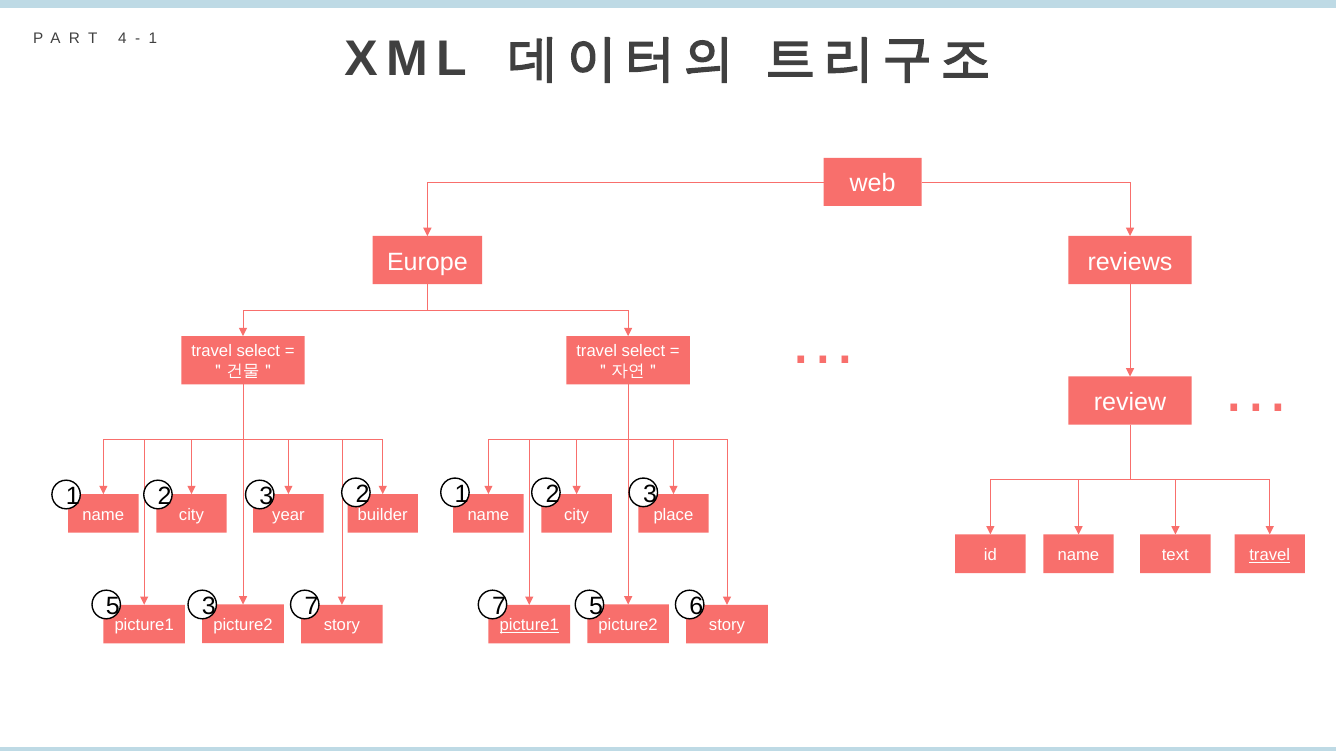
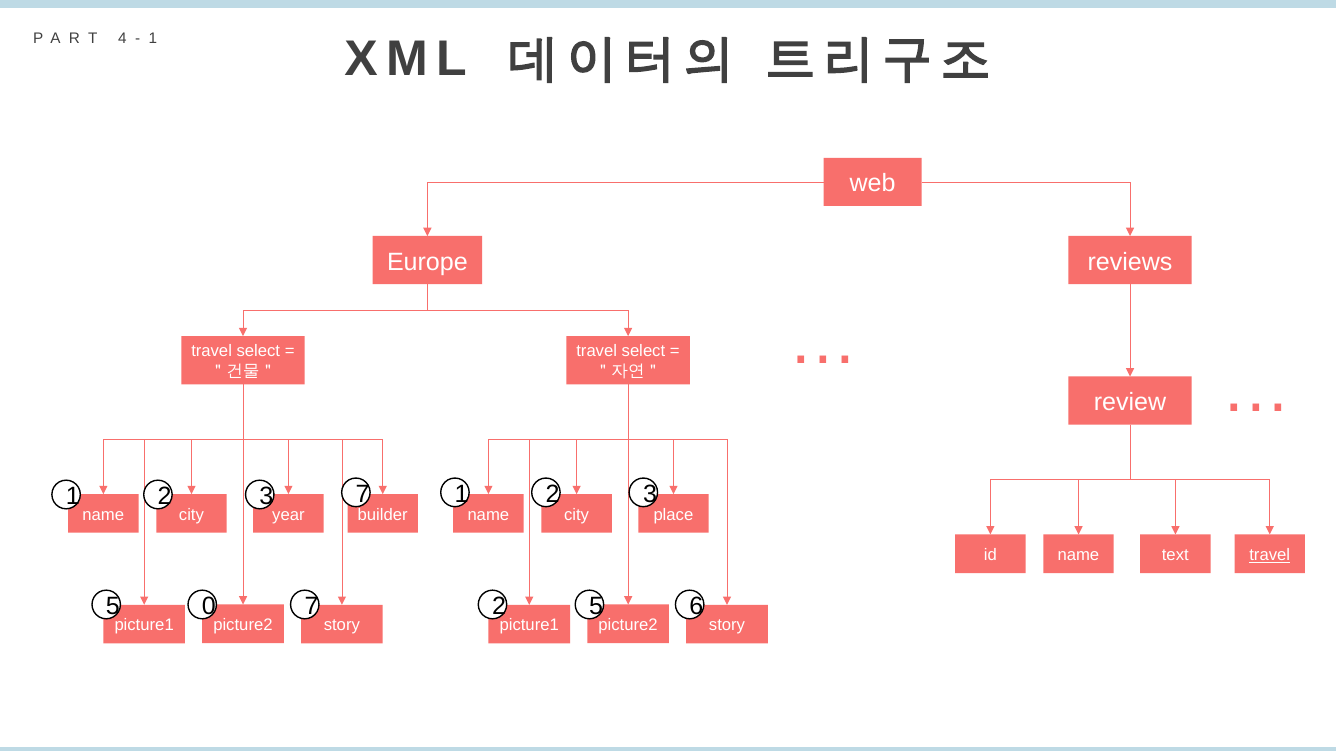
3 2: 2 -> 7
5 3: 3 -> 0
7 7: 7 -> 2
picture1 at (529, 626) underline: present -> none
